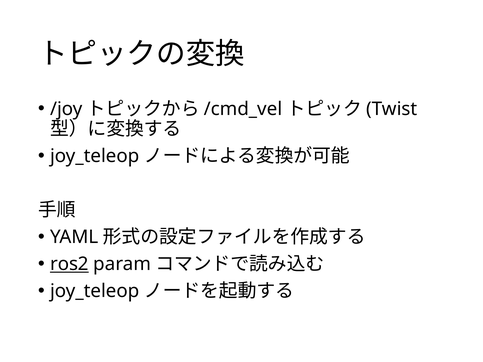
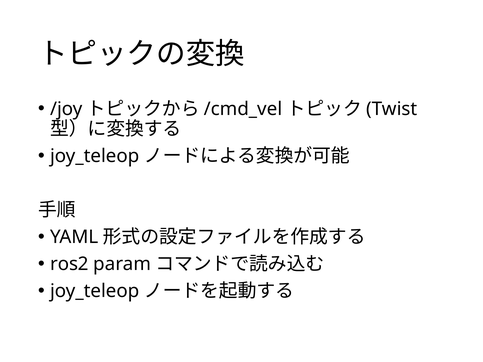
ros2 underline: present -> none
